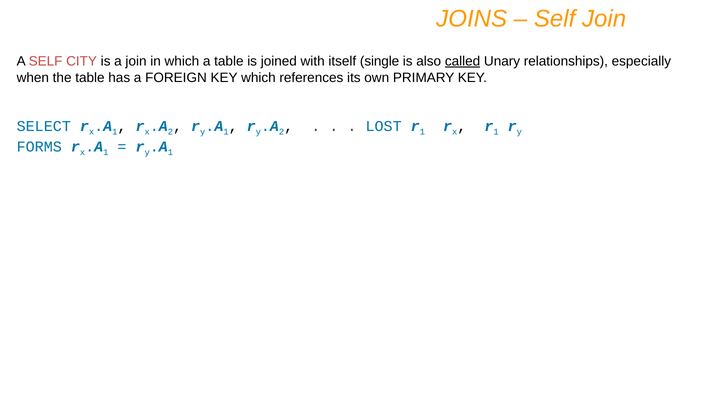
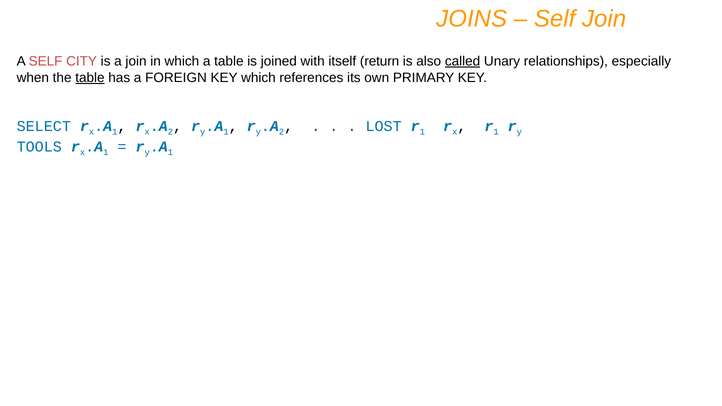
single: single -> return
table at (90, 78) underline: none -> present
FORMS: FORMS -> TOOLS
